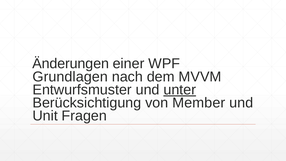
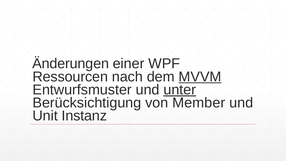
Grundlagen: Grundlagen -> Ressourcen
MVVM underline: none -> present
Fragen: Fragen -> Instanz
